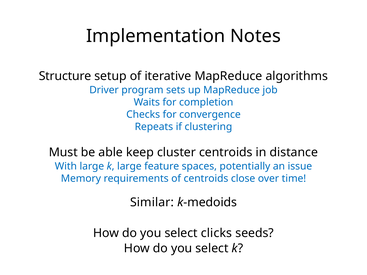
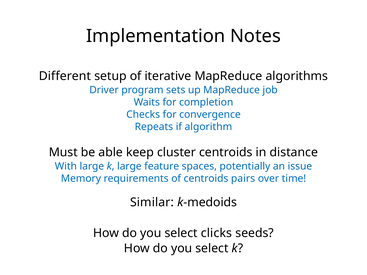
Structure: Structure -> Different
clustering: clustering -> algorithm
close: close -> pairs
